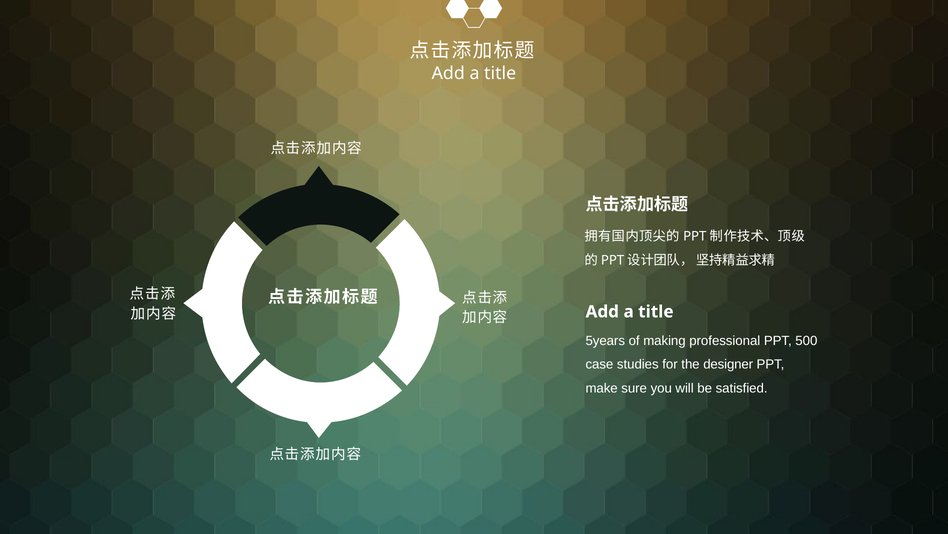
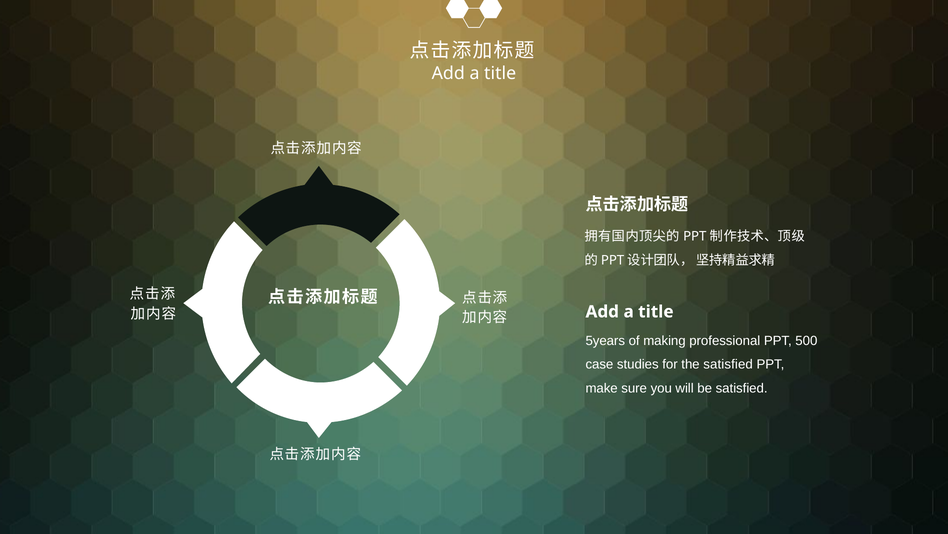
the designer: designer -> satisfied
